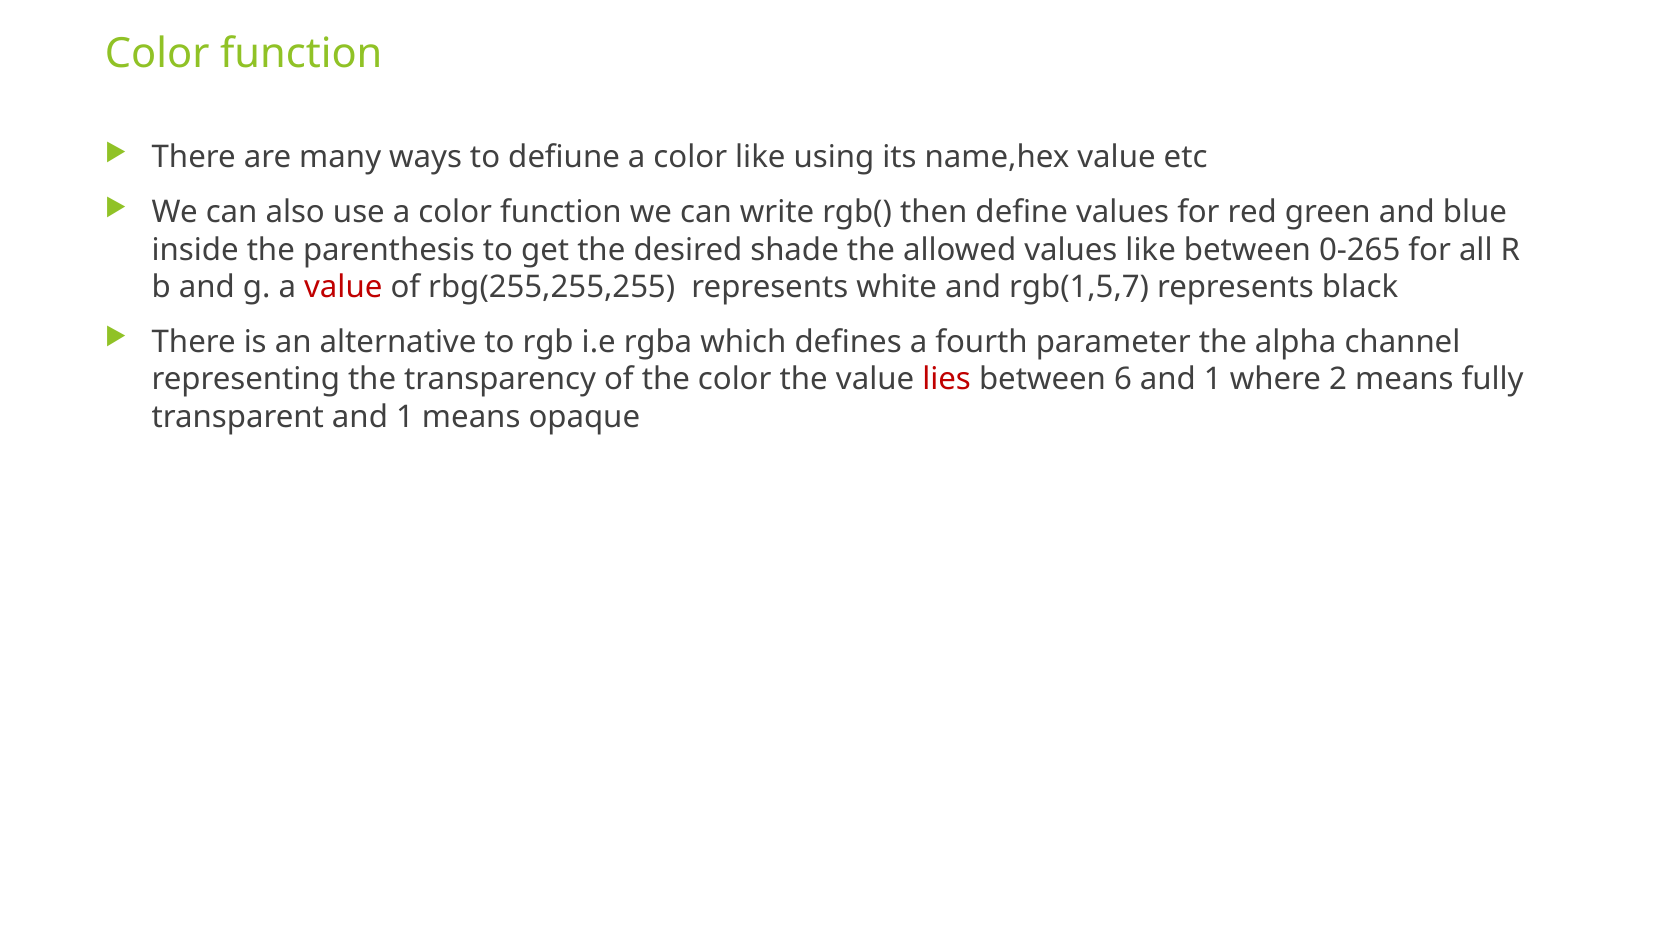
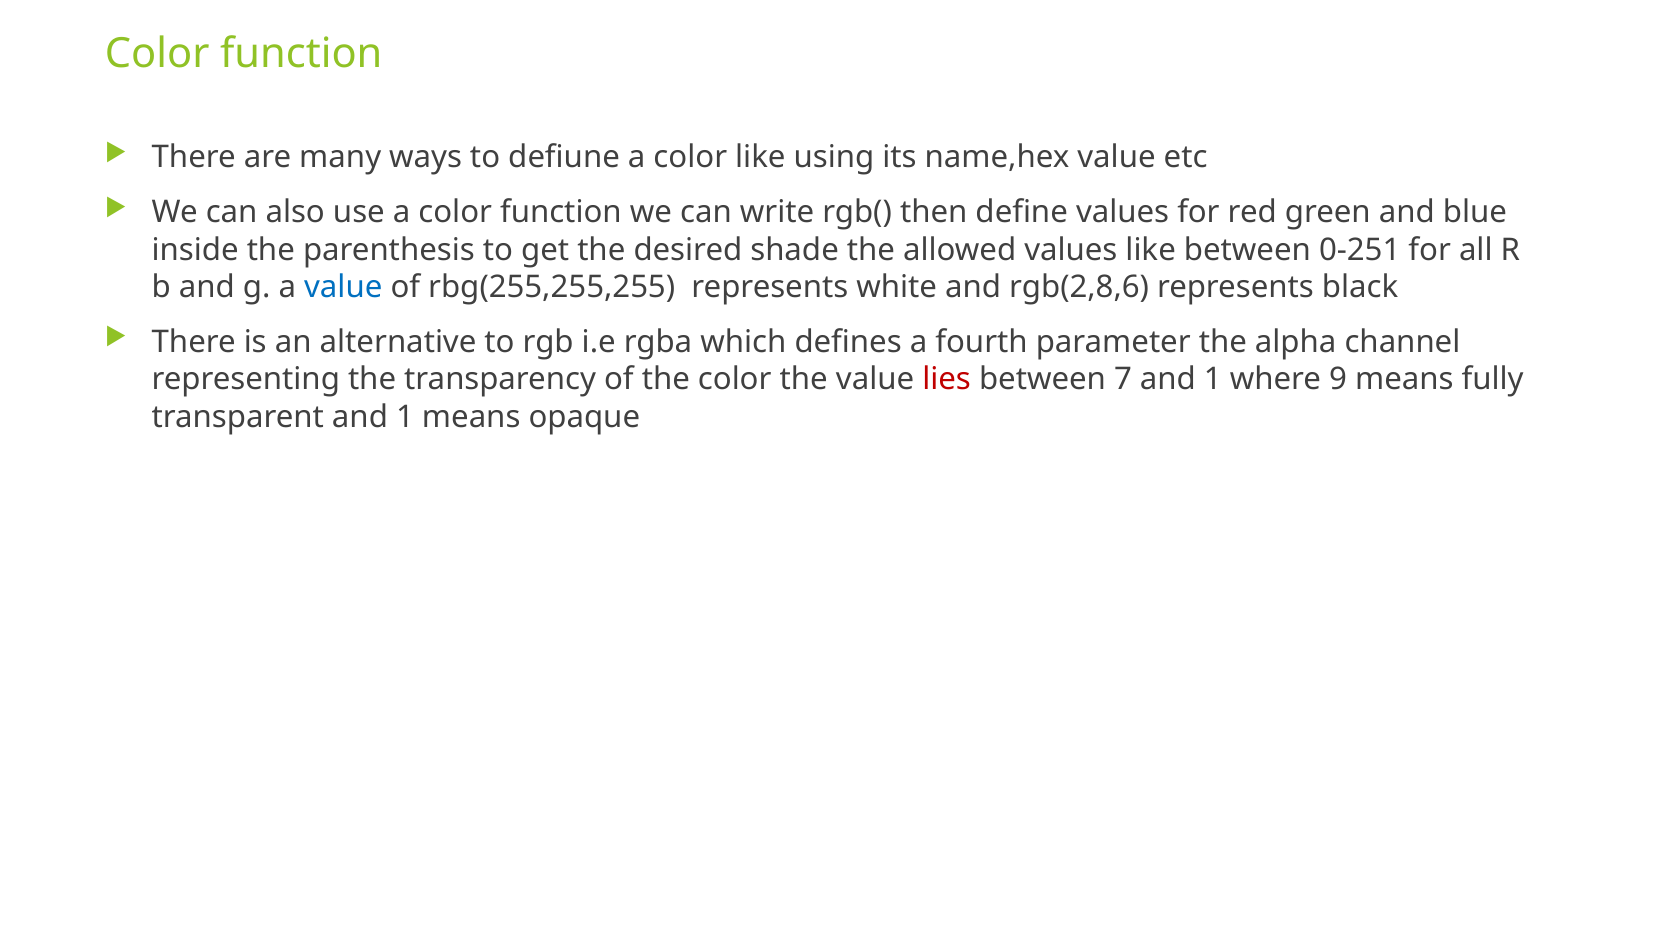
0-265: 0-265 -> 0-251
value at (343, 287) colour: red -> blue
rgb(1,5,7: rgb(1,5,7 -> rgb(2,8,6
6: 6 -> 7
2: 2 -> 9
